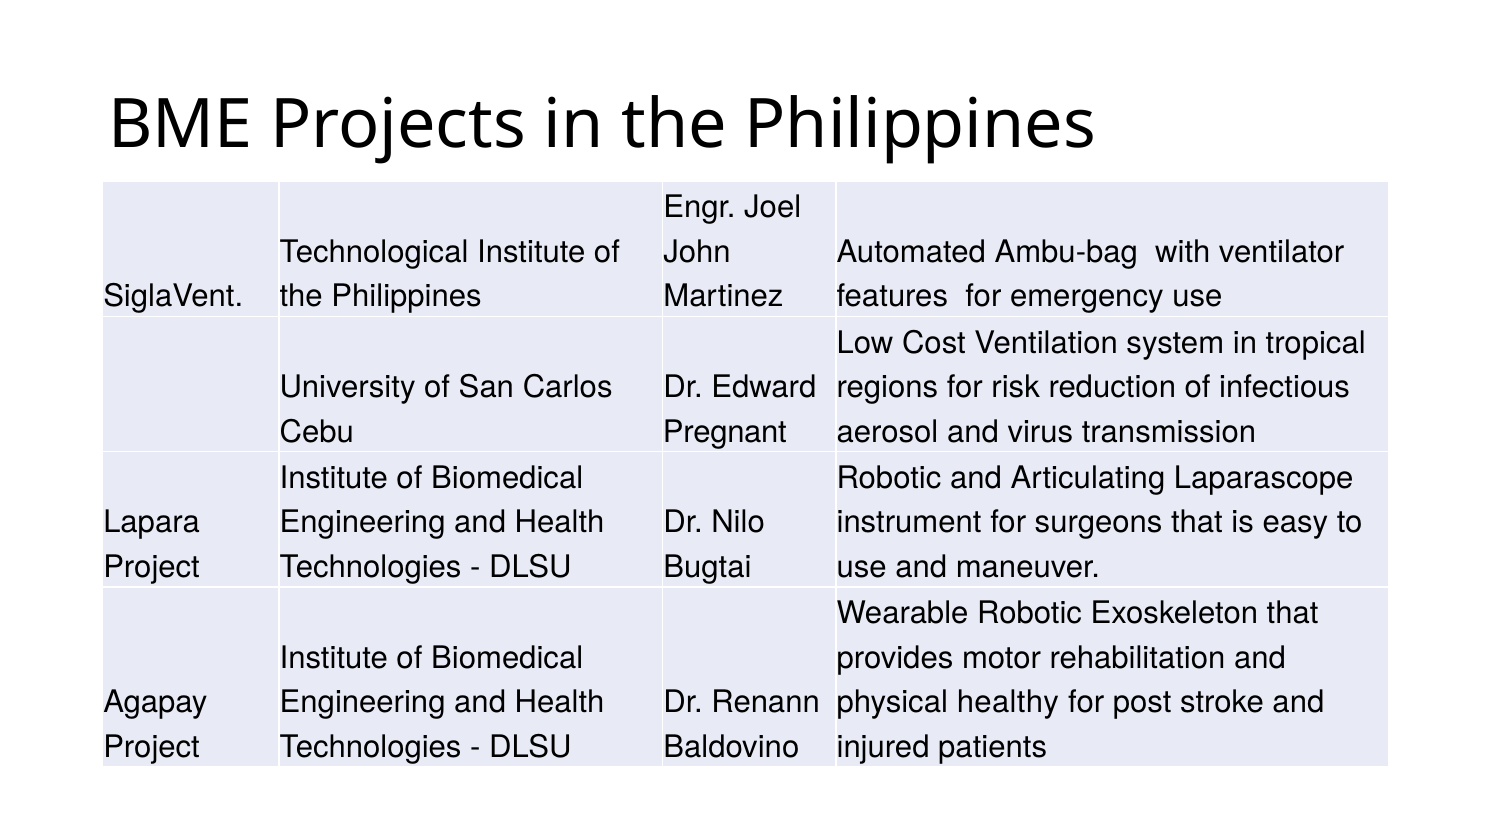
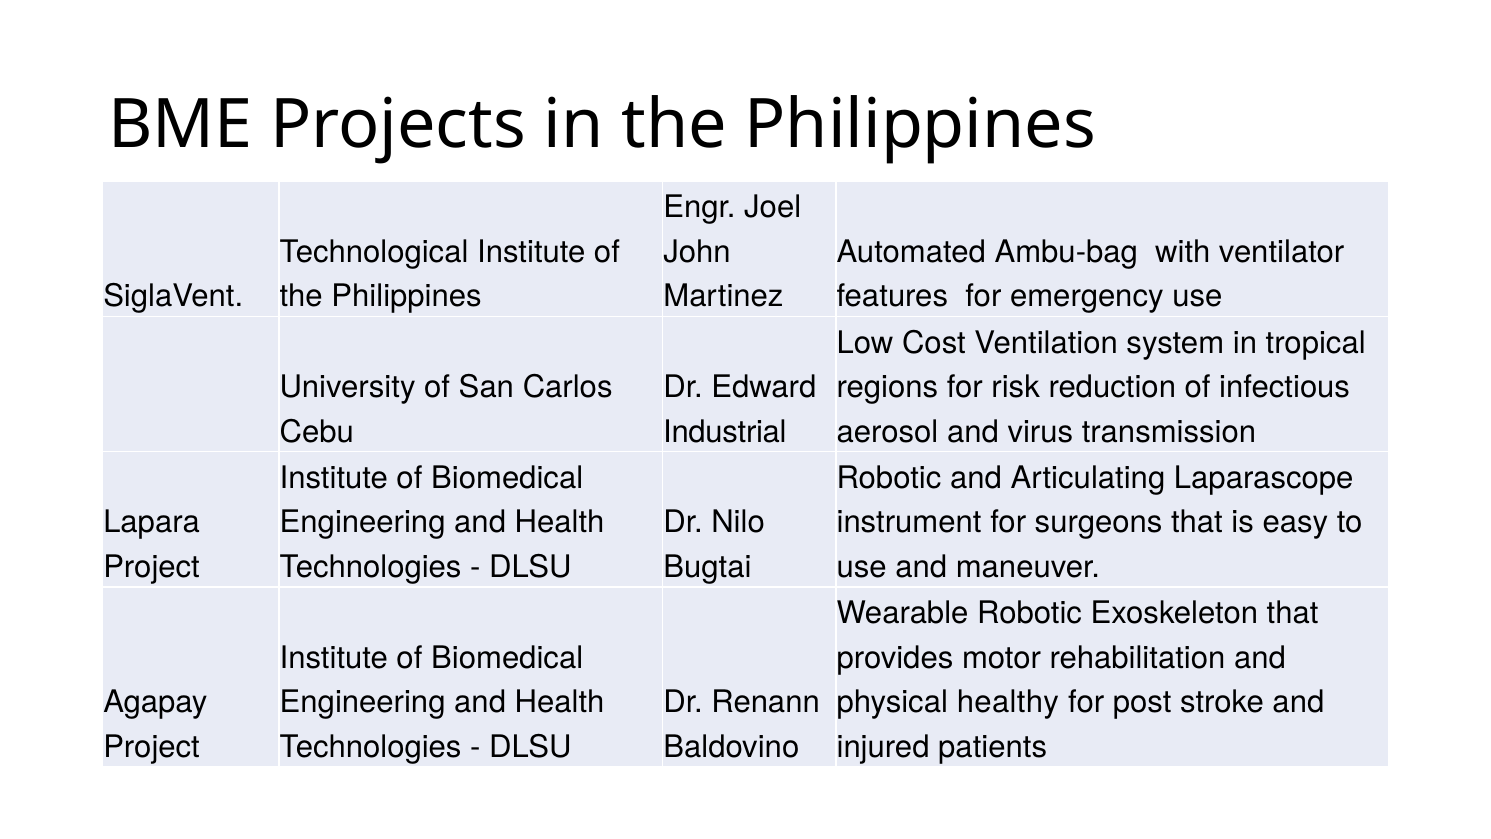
Pregnant: Pregnant -> Industrial
